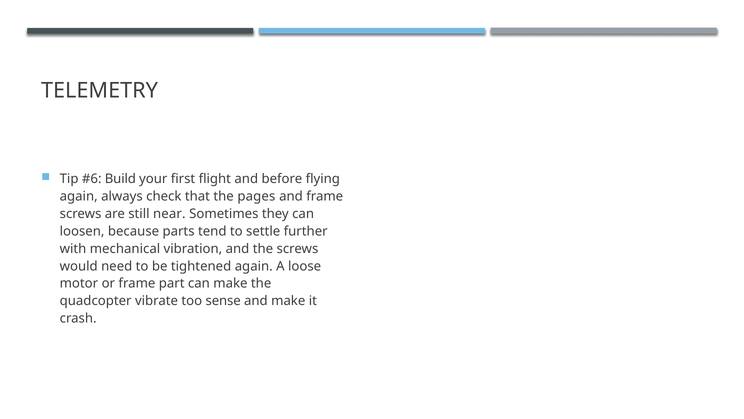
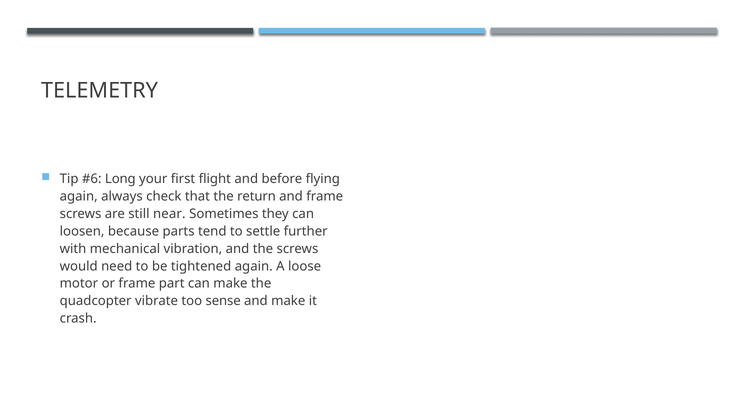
Build: Build -> Long
pages: pages -> return
